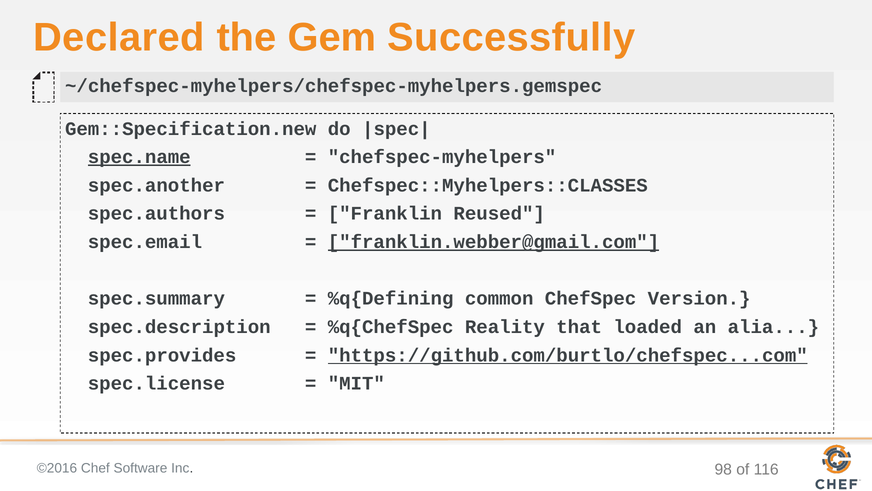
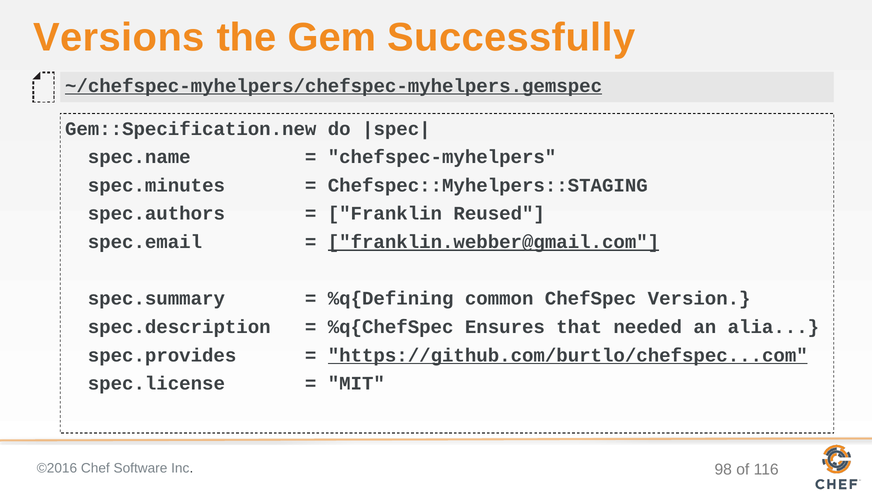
Declared: Declared -> Versions
~/chefspec-myhelpers/chefspec-myhelpers.gemspec underline: none -> present
spec.name underline: present -> none
spec.another: spec.another -> spec.minutes
Chefspec::Myhelpers::CLASSES: Chefspec::Myhelpers::CLASSES -> Chefspec::Myhelpers::STAGING
Reality: Reality -> Ensures
loaded: loaded -> needed
